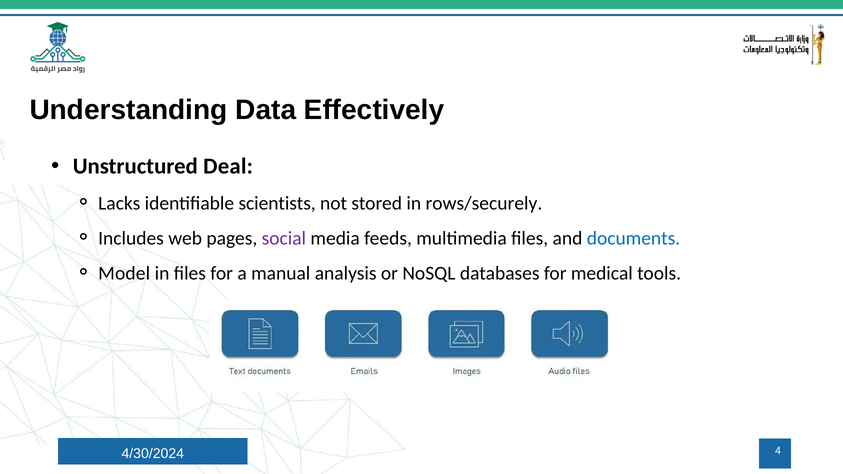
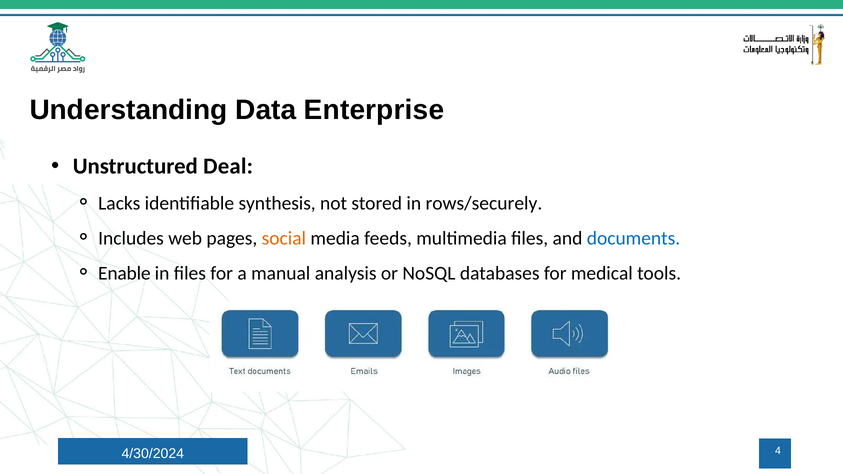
Effectively: Effectively -> Enterprise
scientists: scientists -> synthesis
social colour: purple -> orange
Model: Model -> Enable
